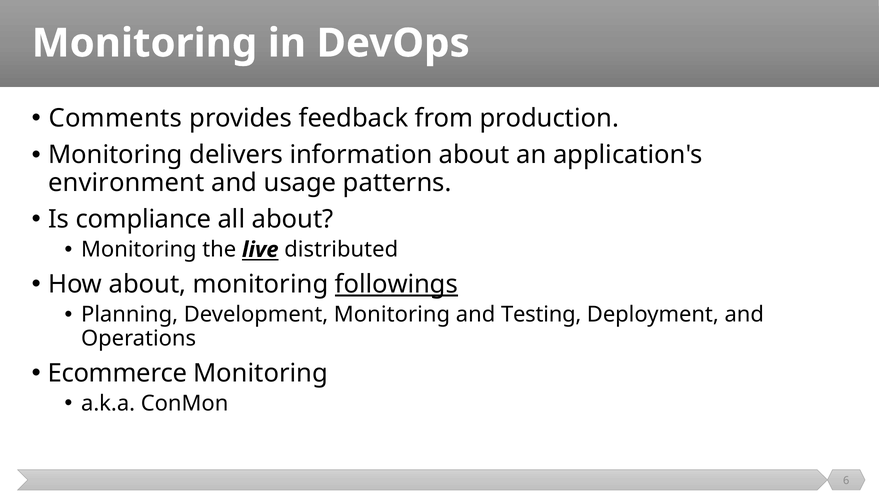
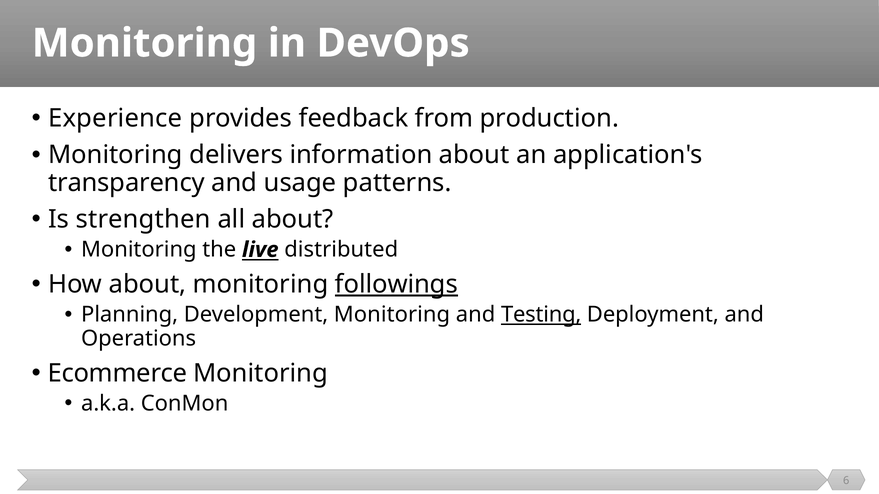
Comments: Comments -> Experience
environment: environment -> transparency
compliance: compliance -> strengthen
Testing underline: none -> present
